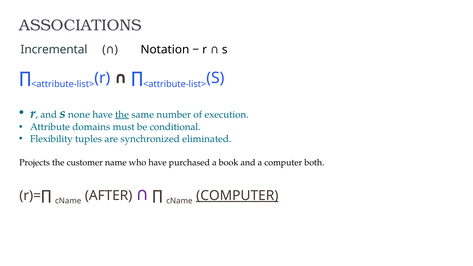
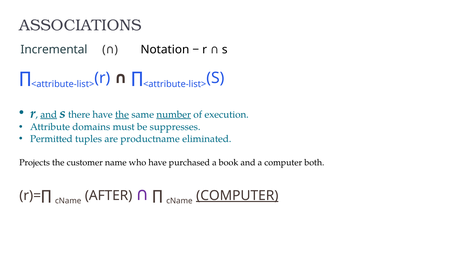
and at (49, 114) underline: none -> present
none: none -> there
number underline: none -> present
conditional: conditional -> suppresses
Flexibility: Flexibility -> Permitted
synchronized: synchronized -> productname
